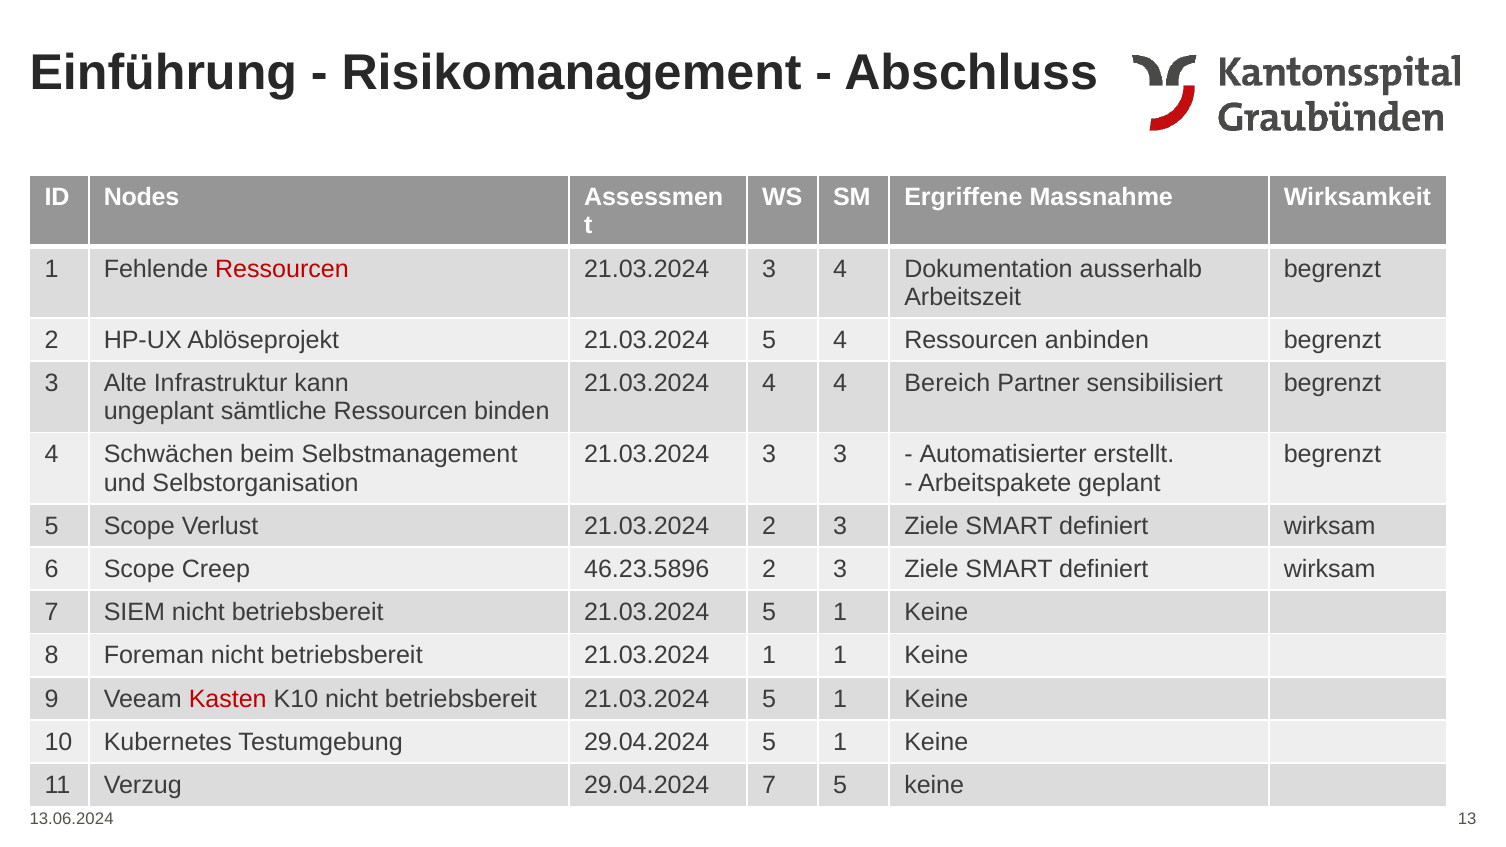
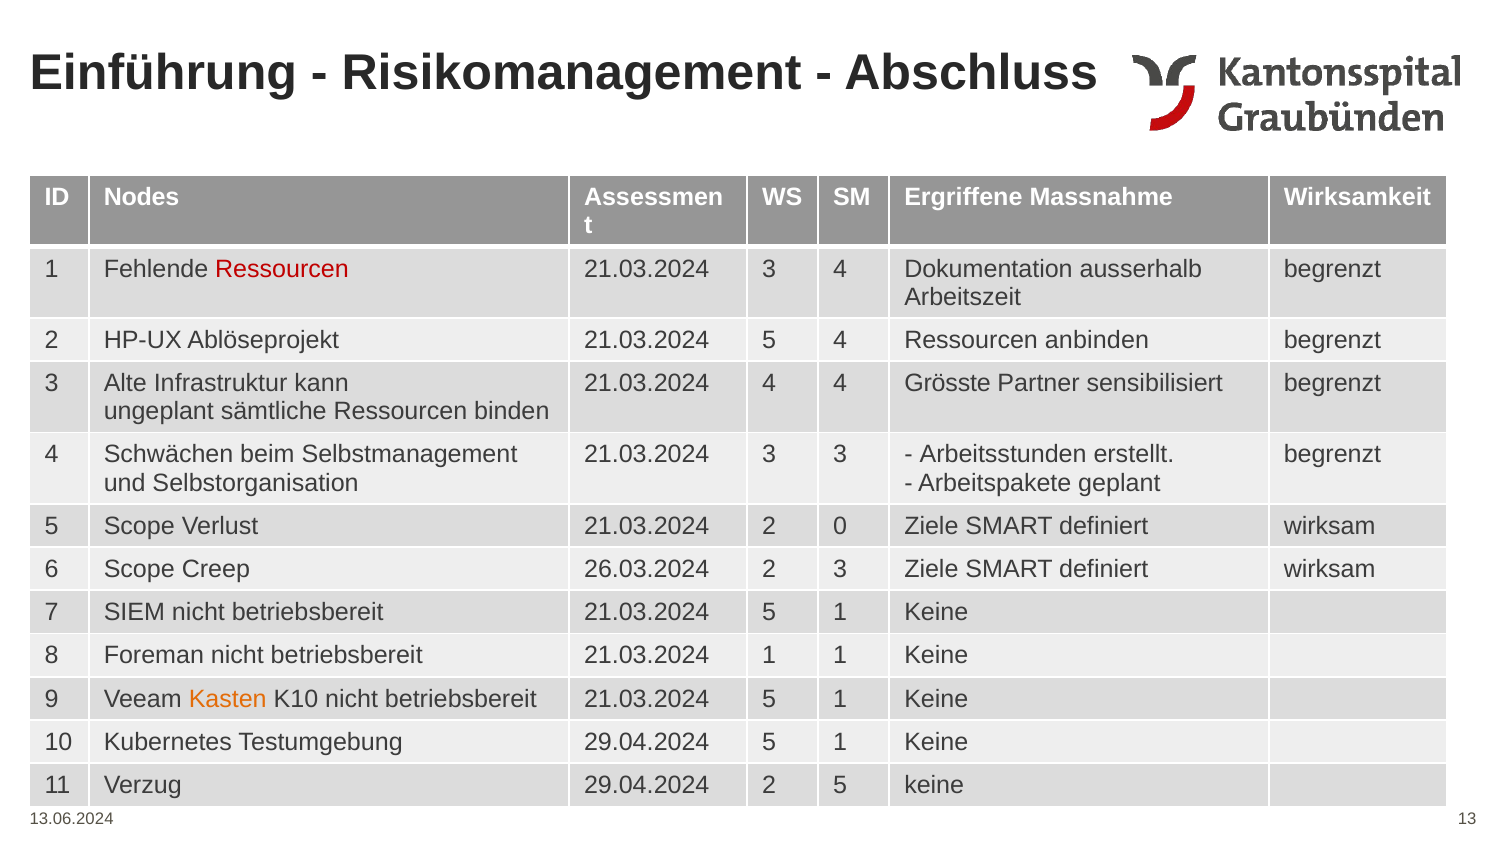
Bereich: Bereich -> Grösste
Automatisierter: Automatisierter -> Arbeitsstunden
21.03.2024 2 3: 3 -> 0
46.23.5896: 46.23.5896 -> 26.03.2024
Kasten colour: red -> orange
29.04.2024 7: 7 -> 2
